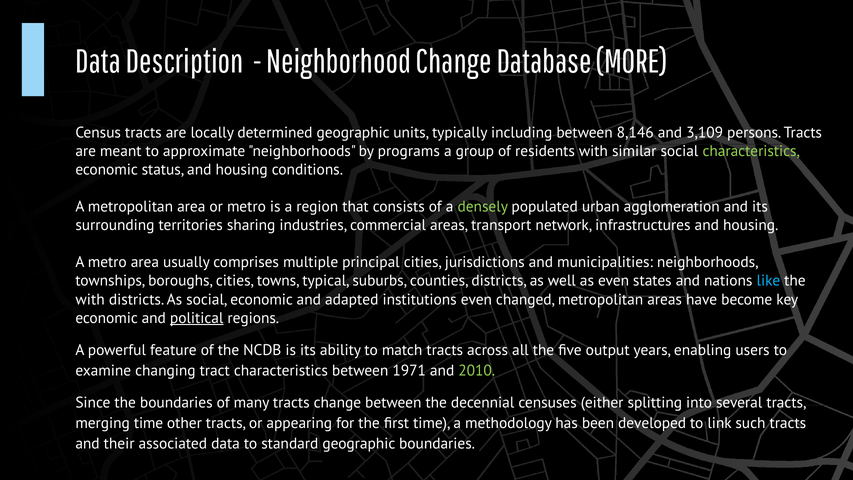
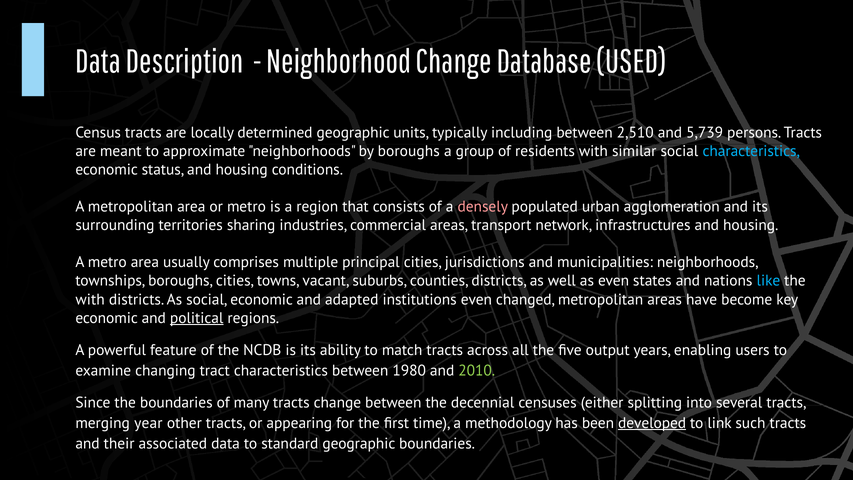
MORE: MORE -> USED
8,146: 8,146 -> 2,510
3,109: 3,109 -> 5,739
by programs: programs -> boroughs
characteristics at (751, 151) colour: light green -> light blue
densely colour: light green -> pink
typical: typical -> vacant
1971: 1971 -> 1980
merging time: time -> year
developed underline: none -> present
